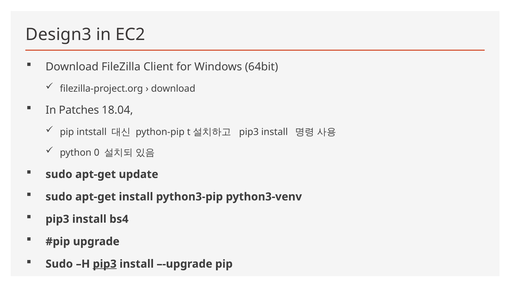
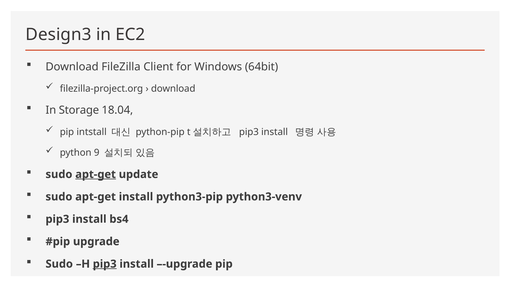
Patches: Patches -> Storage
0: 0 -> 9
apt-get at (96, 174) underline: none -> present
